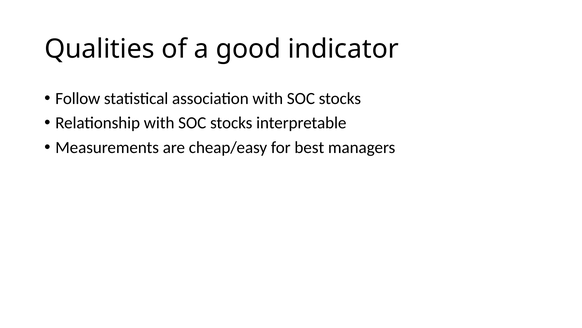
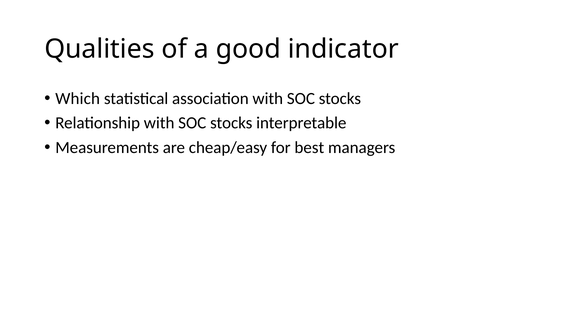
Follow: Follow -> Which
